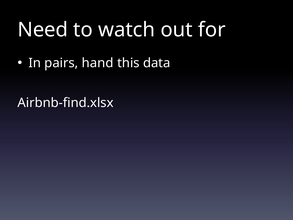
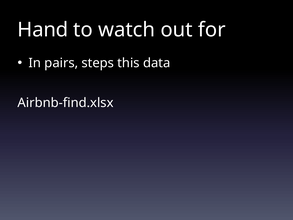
Need: Need -> Hand
hand: hand -> steps
